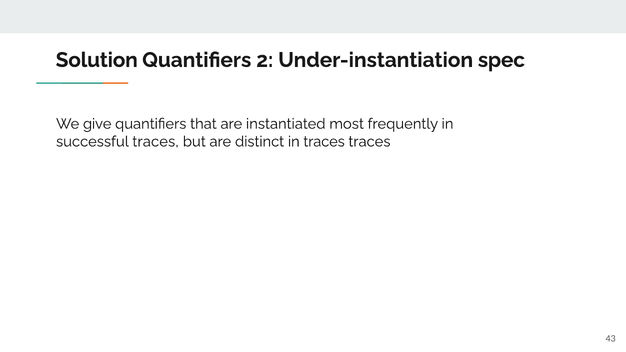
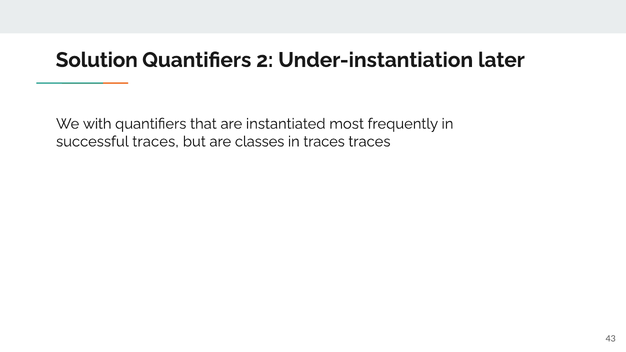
spec: spec -> later
give: give -> with
distinct: distinct -> classes
